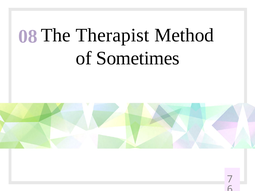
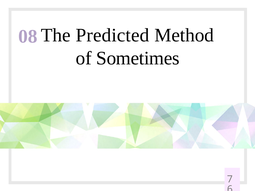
Therapist: Therapist -> Predicted
